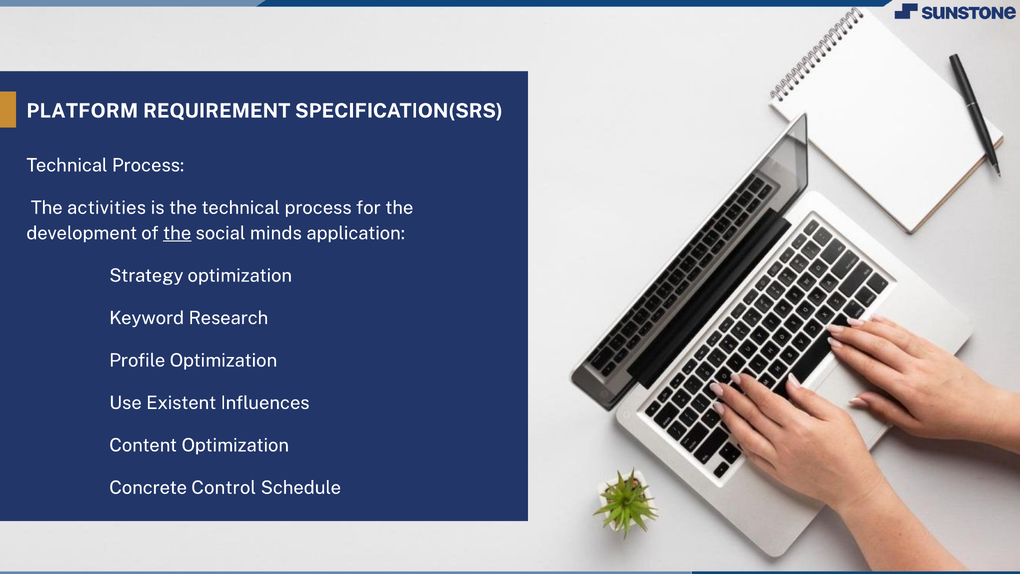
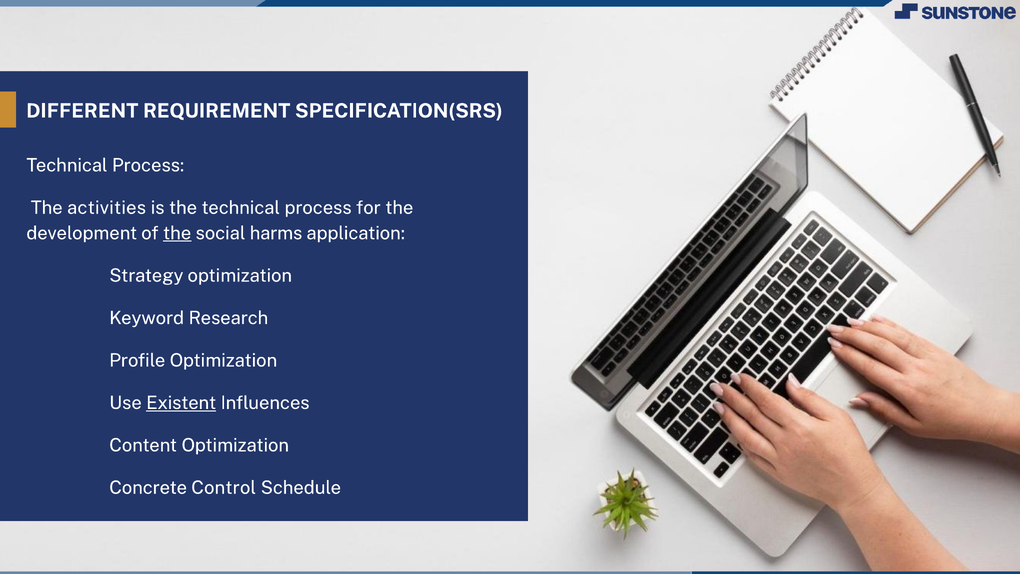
PLATFORM: PLATFORM -> DIFFERENT
minds: minds -> harms
Existent underline: none -> present
